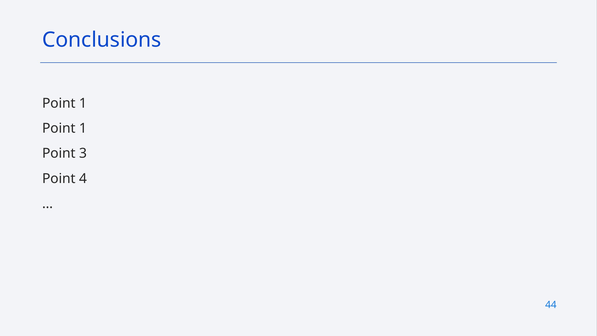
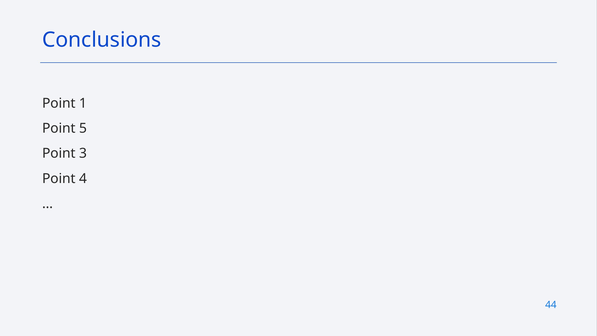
1 at (83, 128): 1 -> 5
